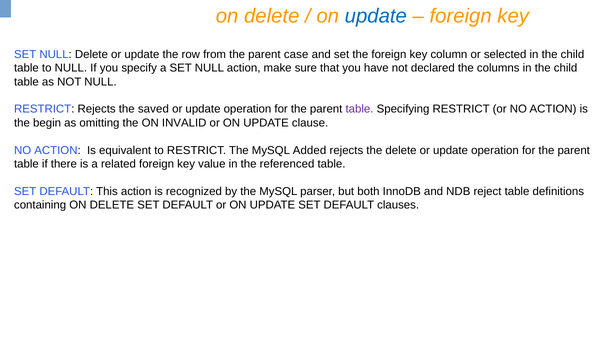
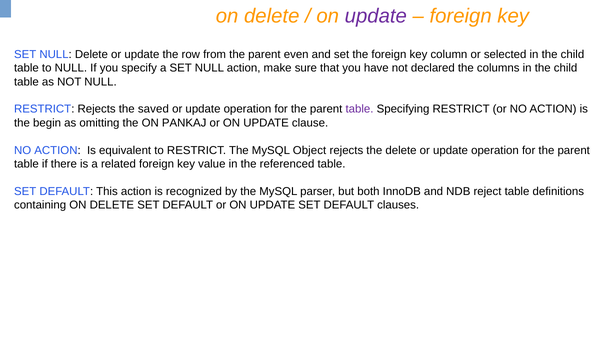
update at (376, 16) colour: blue -> purple
case: case -> even
INVALID: INVALID -> PANKAJ
Added: Added -> Object
